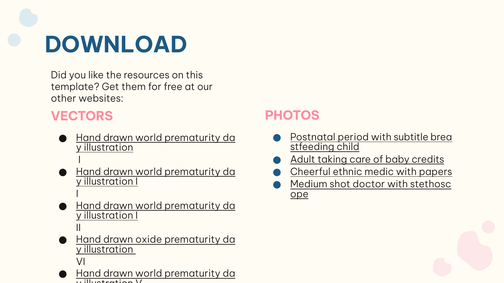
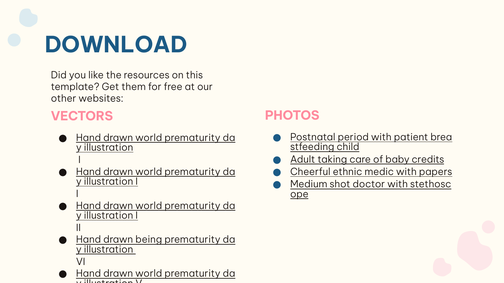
subtitle: subtitle -> patient
oxide: oxide -> being
